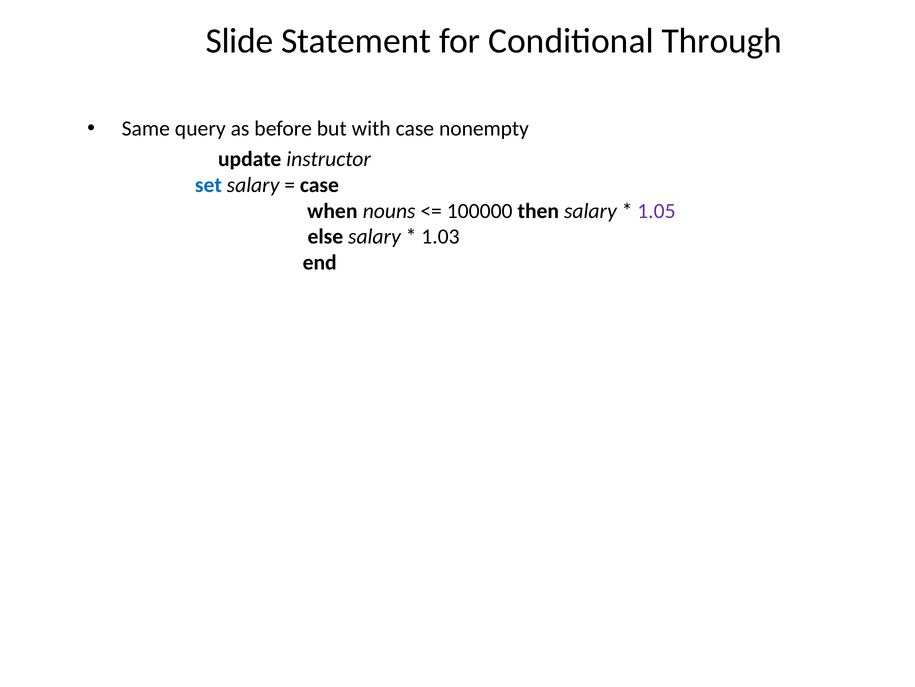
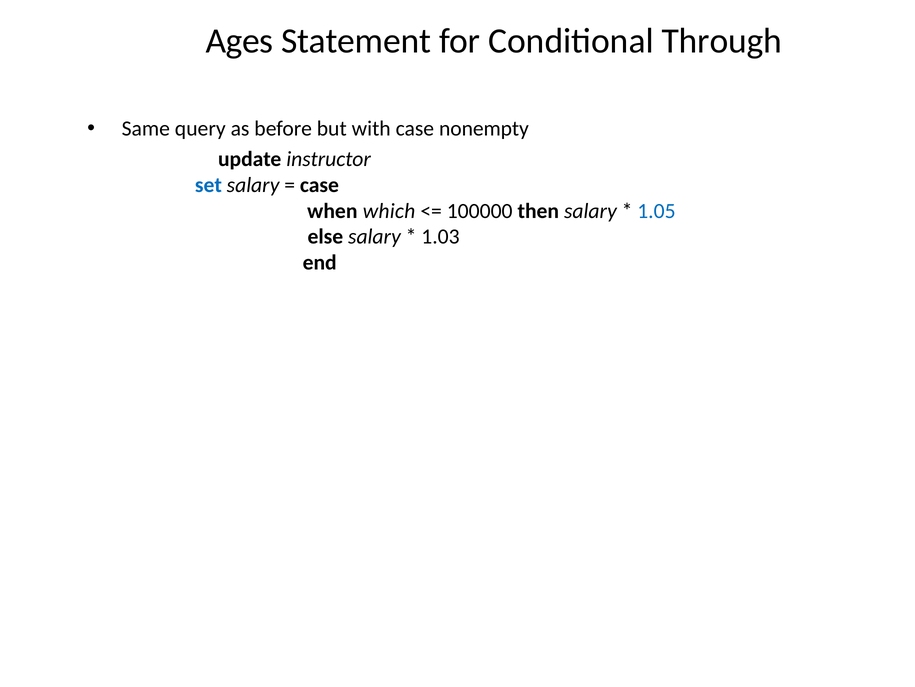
Slide: Slide -> Ages
nouns: nouns -> which
1.05 colour: purple -> blue
